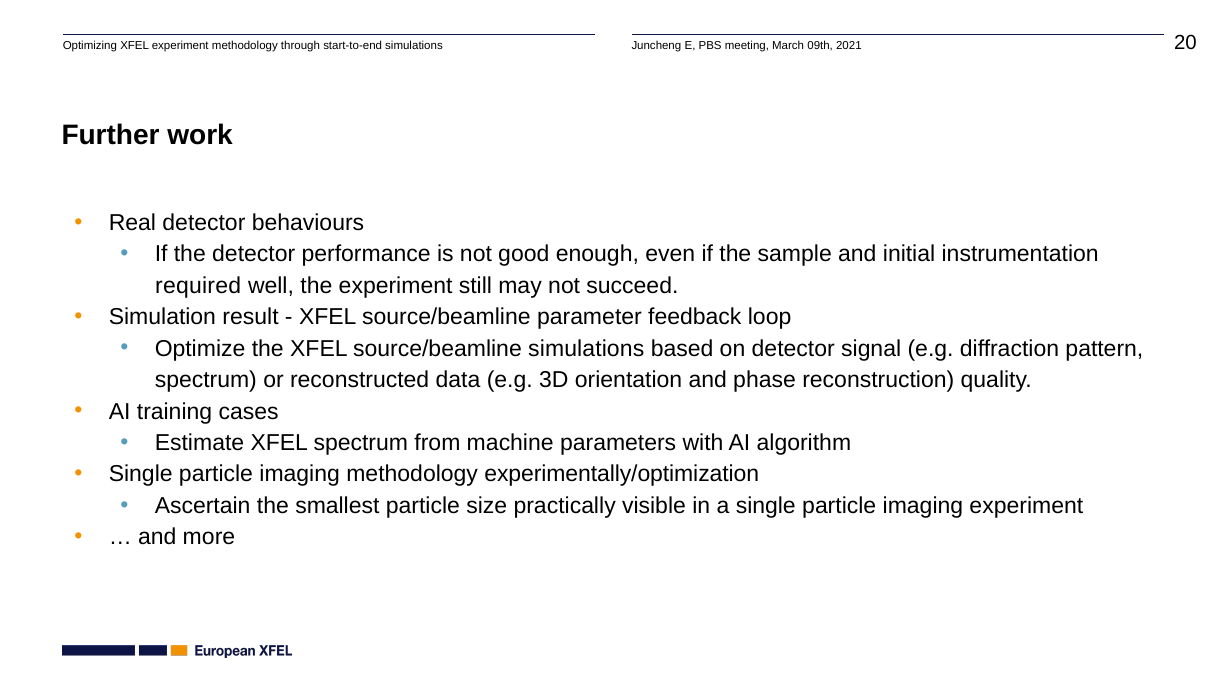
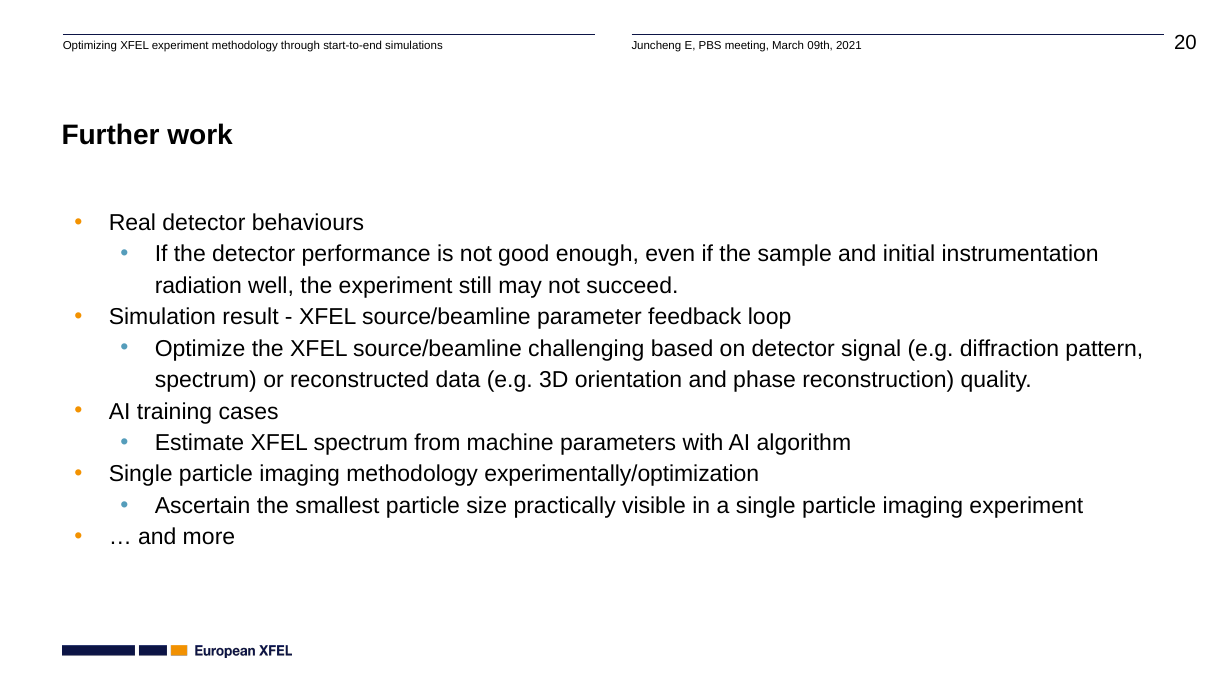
required: required -> radiation
source/beamline simulations: simulations -> challenging
